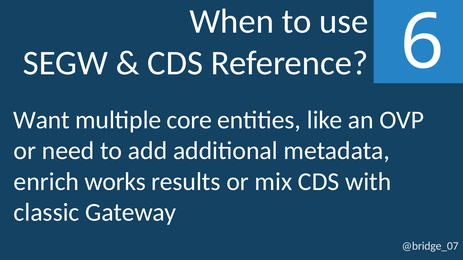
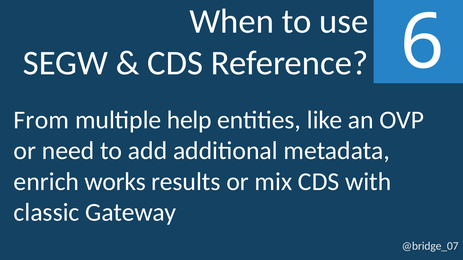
Want: Want -> From
core: core -> help
